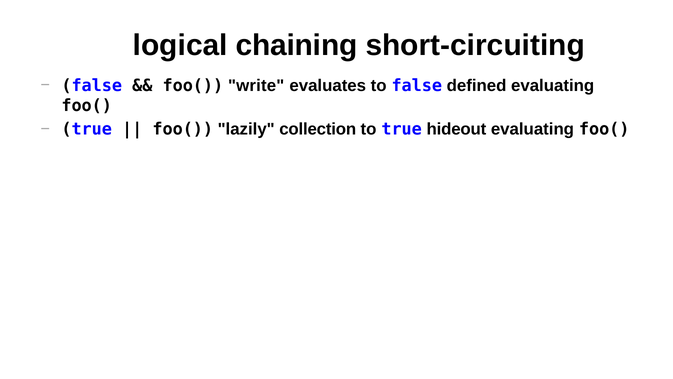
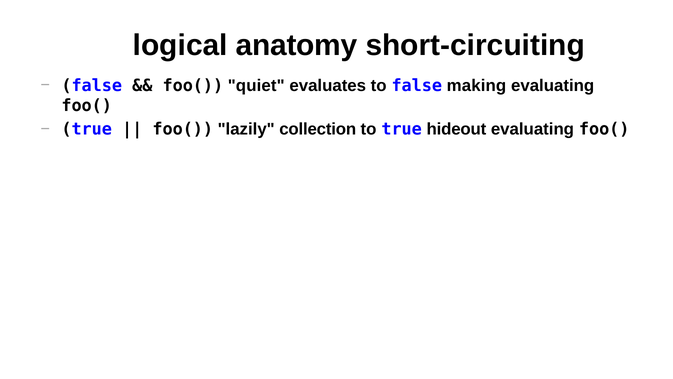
chaining: chaining -> anatomy
write: write -> quiet
defined: defined -> making
